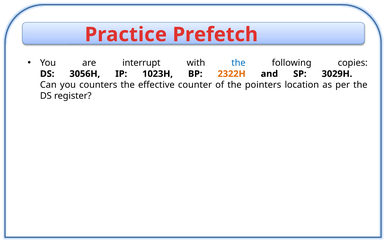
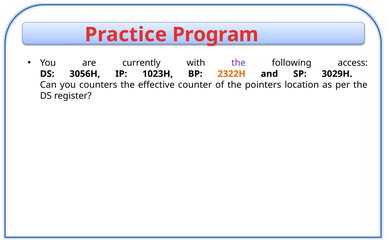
Prefetch: Prefetch -> Program
interrupt: interrupt -> currently
the at (239, 63) colour: blue -> purple
copies: copies -> access
